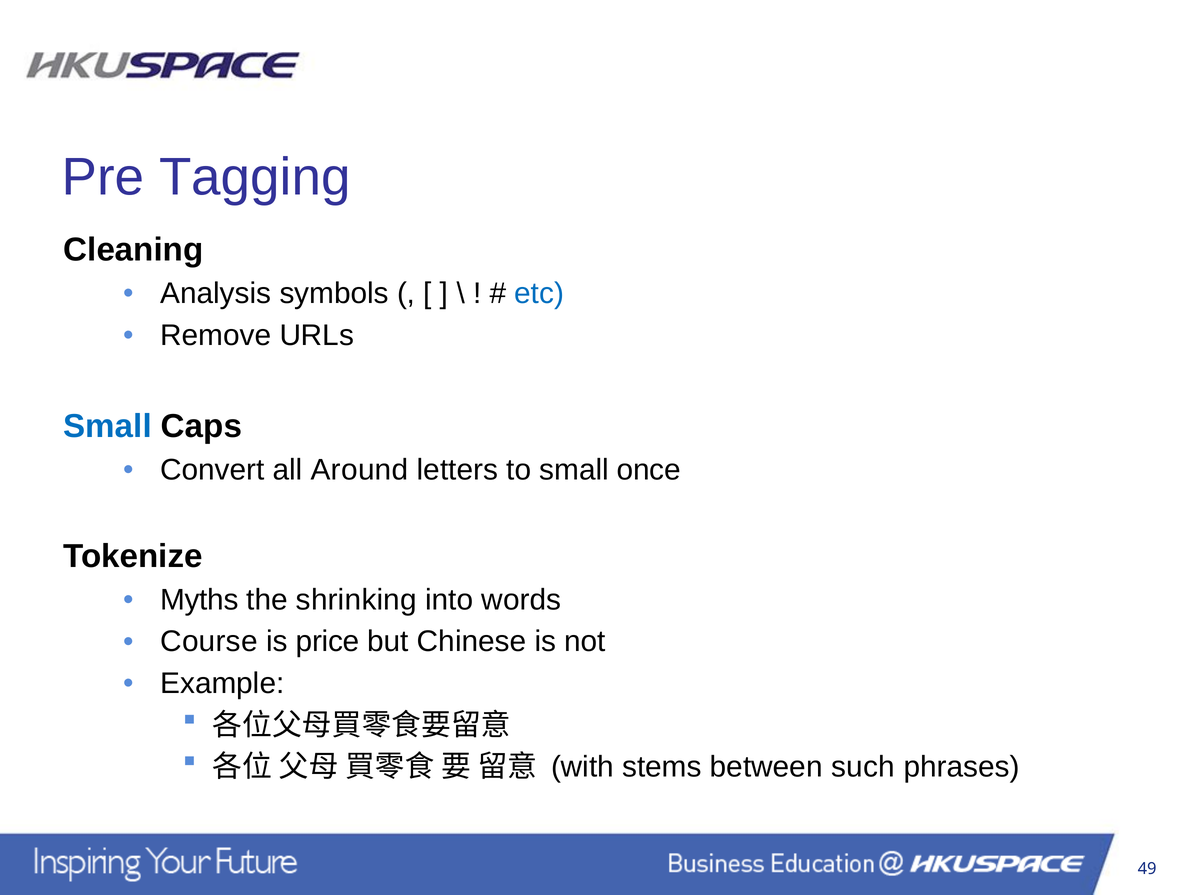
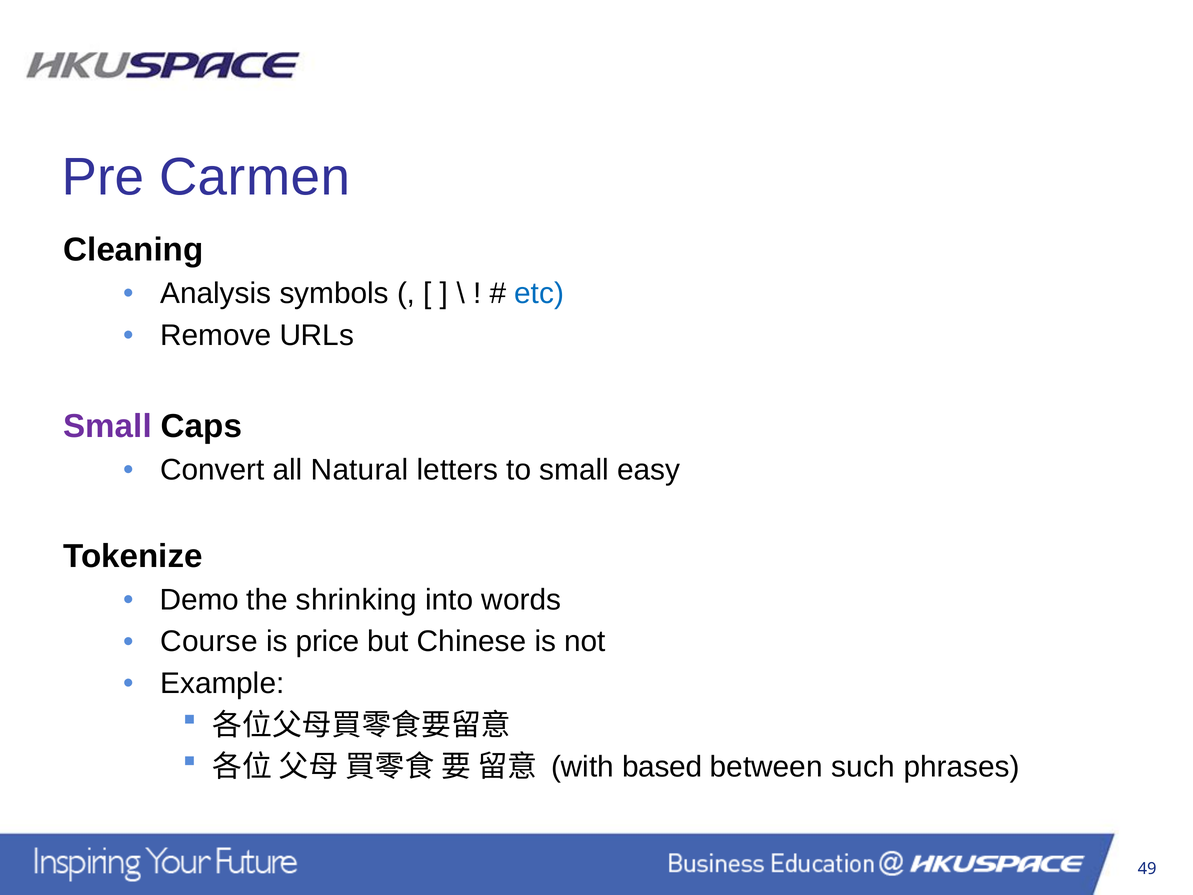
Tagging: Tagging -> Carmen
Small at (108, 426) colour: blue -> purple
Around: Around -> Natural
once: once -> easy
Myths: Myths -> Demo
stems: stems -> based
